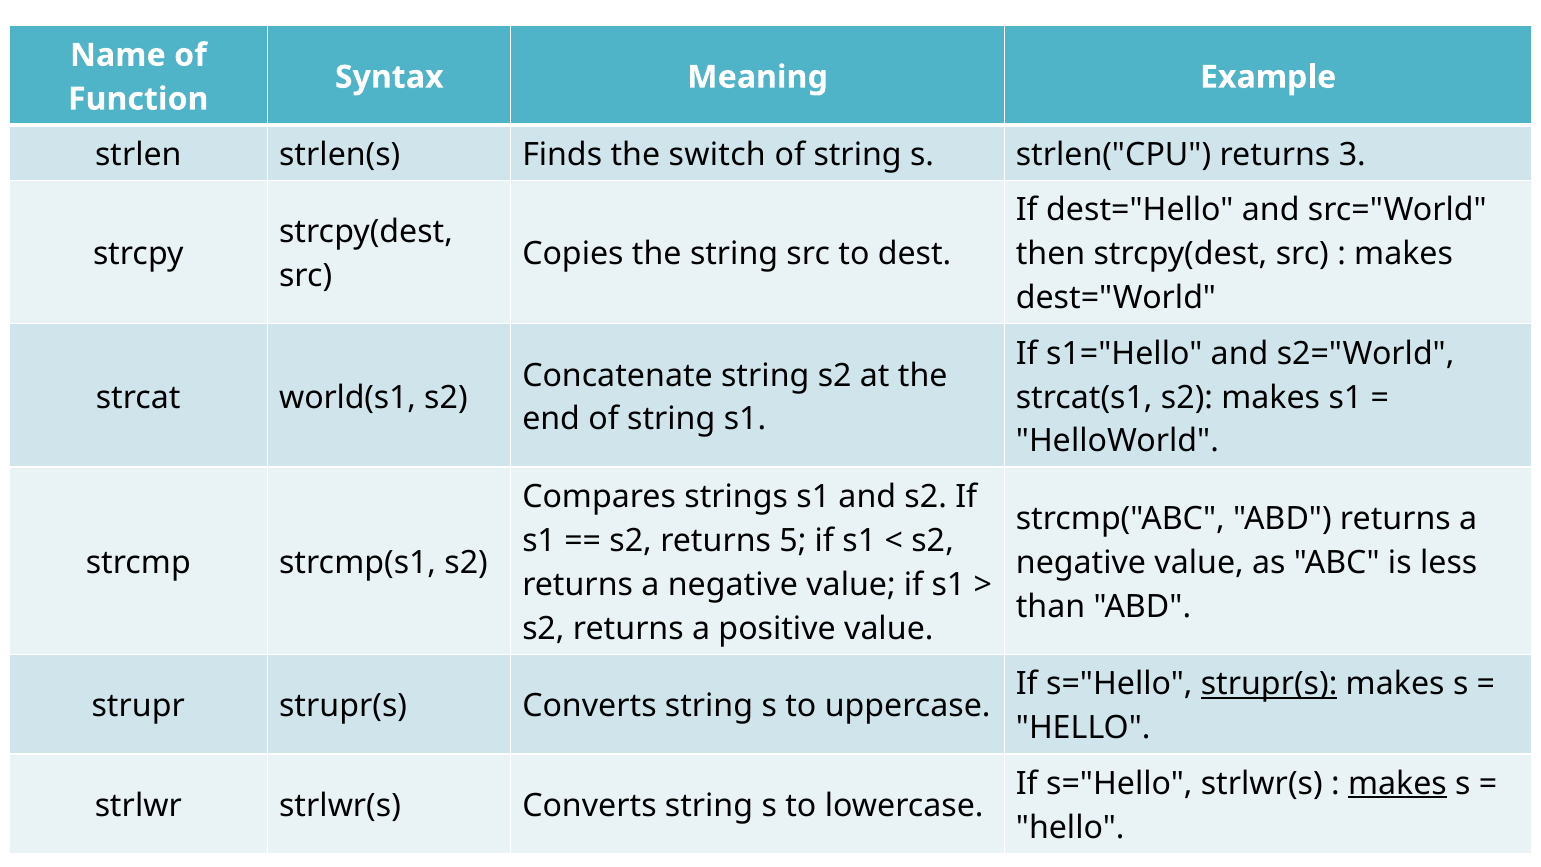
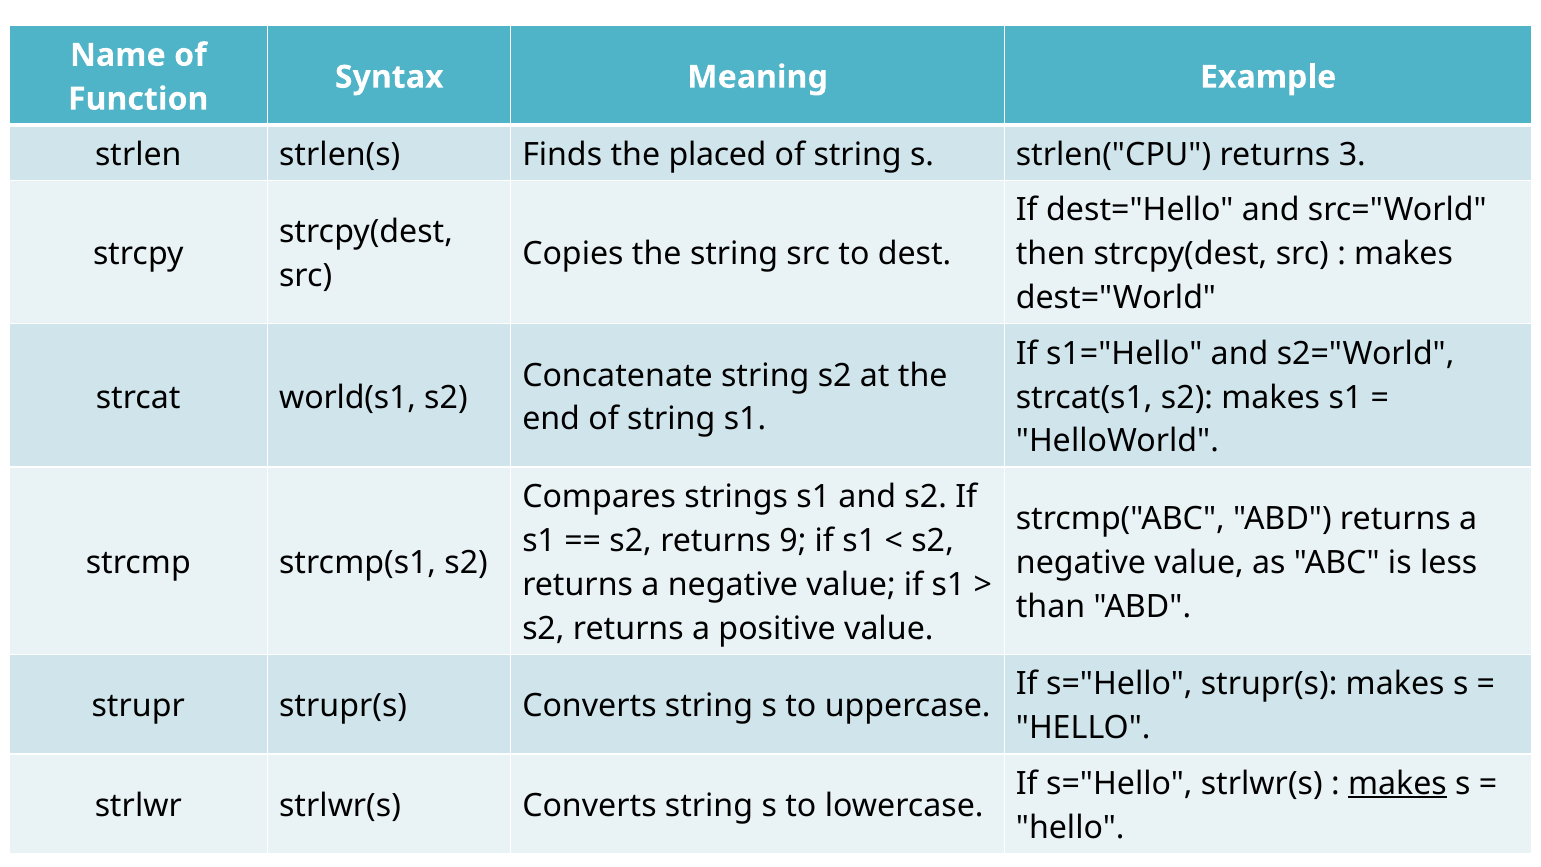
switch: switch -> placed
5: 5 -> 9
strupr(s at (1269, 684) underline: present -> none
